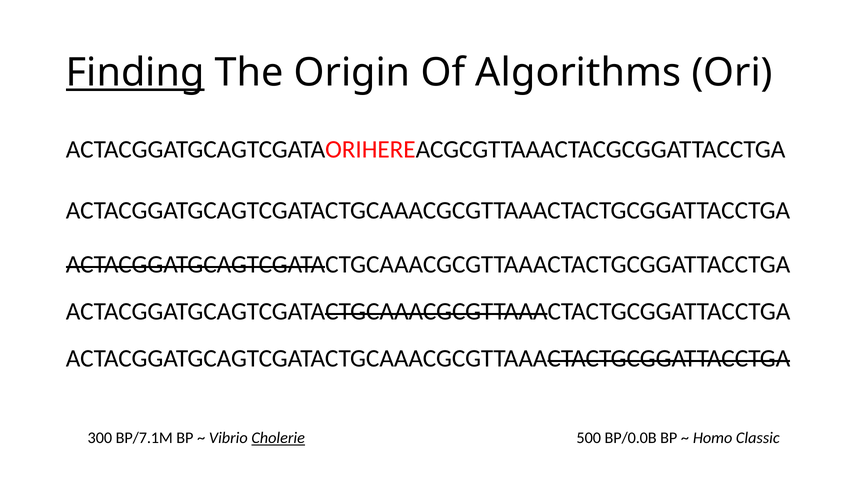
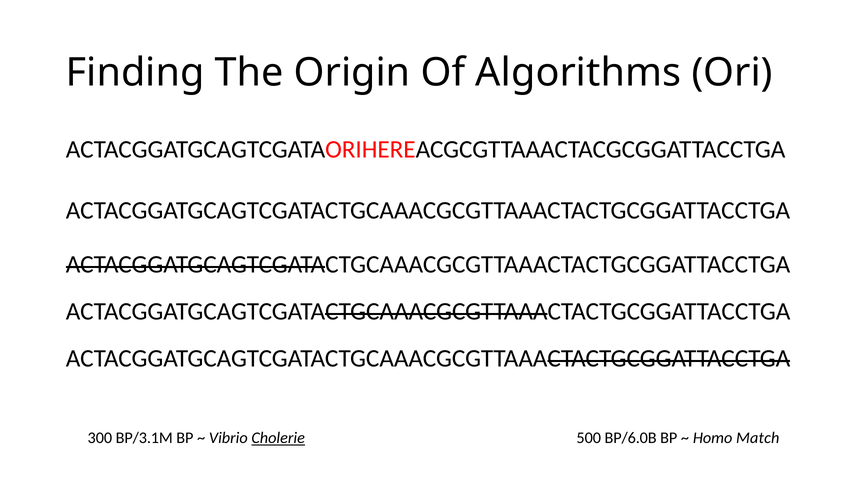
Finding underline: present -> none
BP/7.1M: BP/7.1M -> BP/3.1M
BP/0.0B: BP/0.0B -> BP/6.0B
Classic: Classic -> Match
